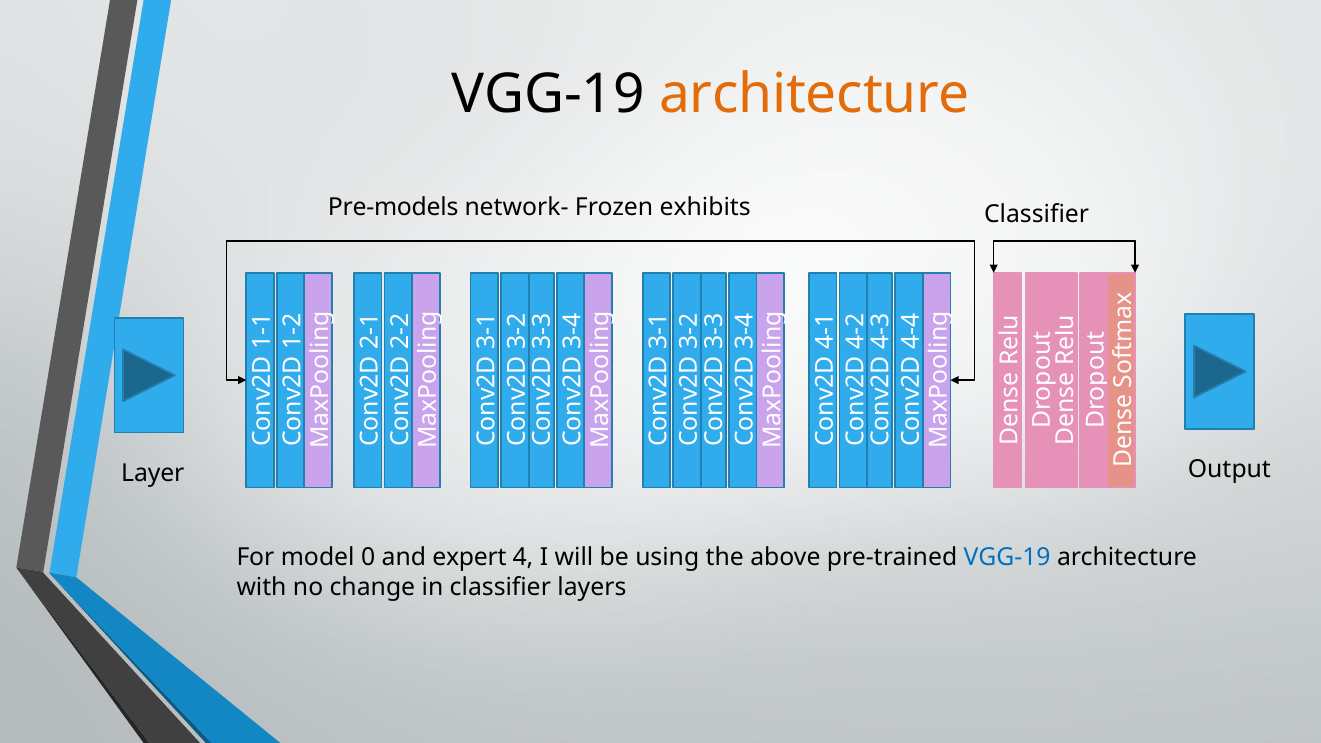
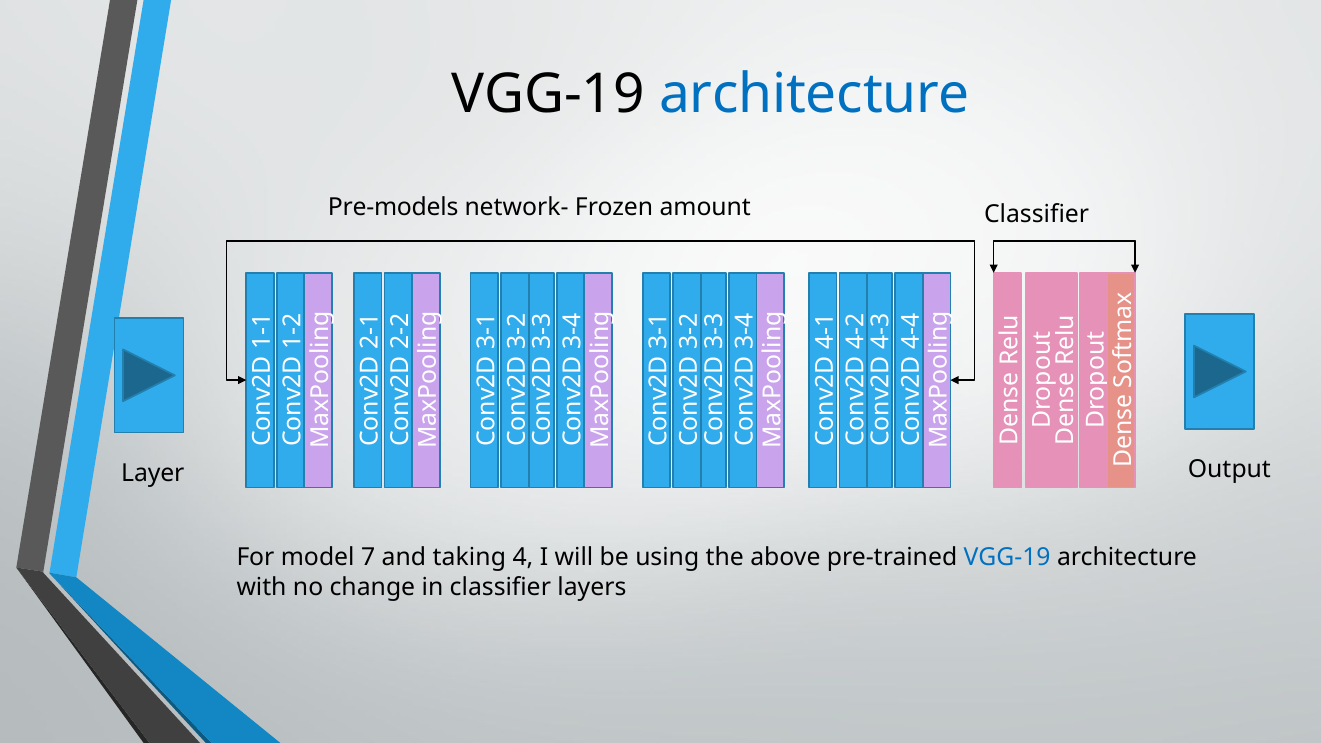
architecture at (815, 94) colour: orange -> blue
exhibits: exhibits -> amount
0: 0 -> 7
expert: expert -> taking
